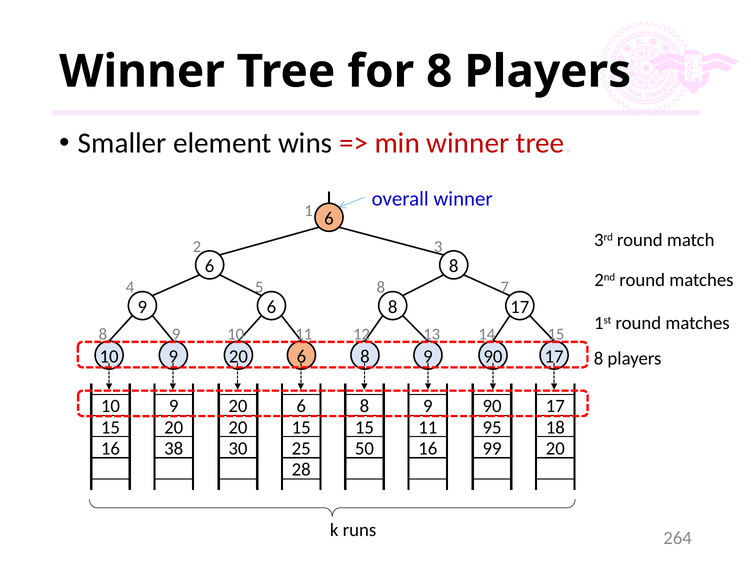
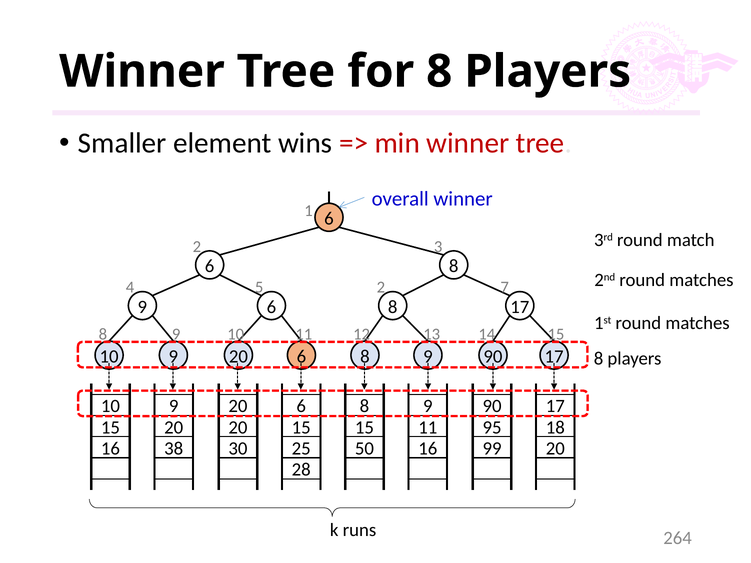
5 8: 8 -> 2
